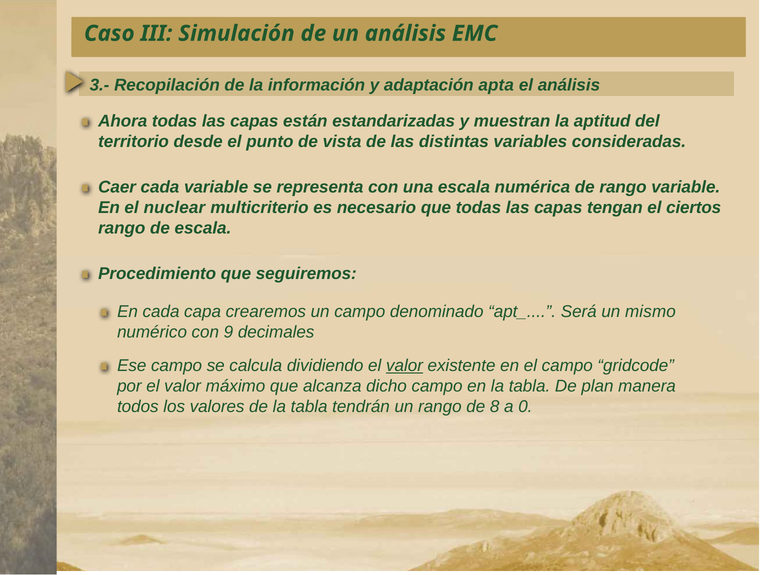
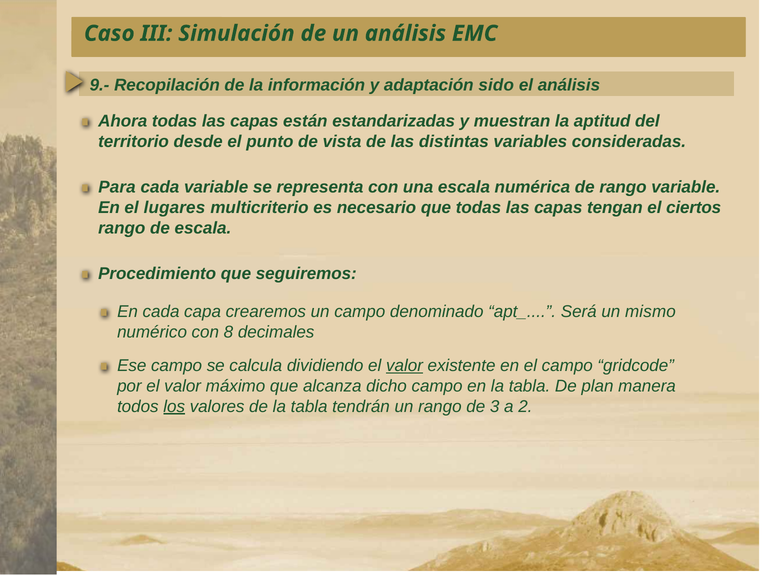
3.-: 3.- -> 9.-
apta: apta -> sido
Caer: Caer -> Para
nuclear: nuclear -> lugares
9: 9 -> 8
los underline: none -> present
8: 8 -> 3
0: 0 -> 2
